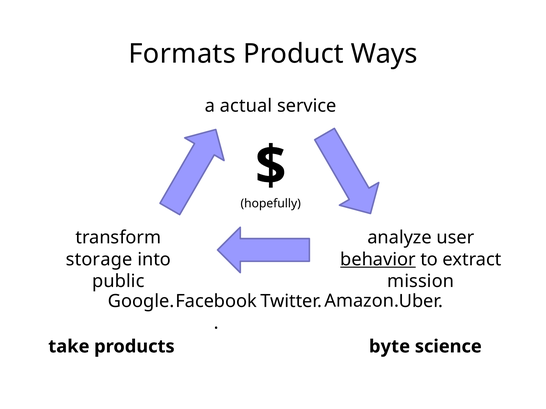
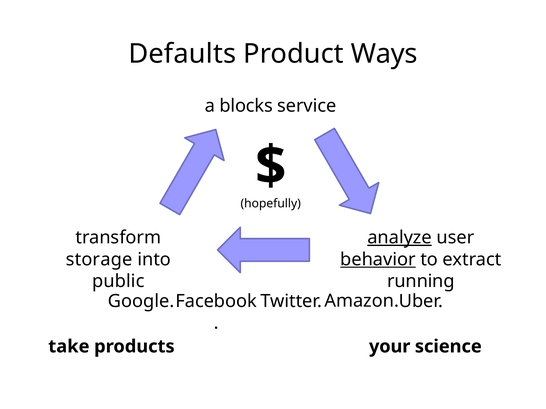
Formats: Formats -> Defaults
actual: actual -> blocks
analyze underline: none -> present
mission: mission -> running
byte: byte -> your
